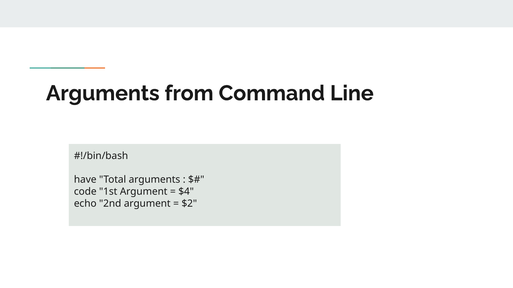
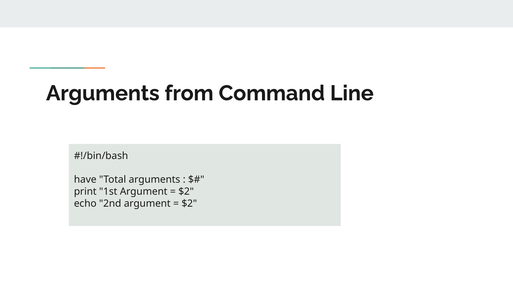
code: code -> print
$4 at (186, 192): $4 -> $2
